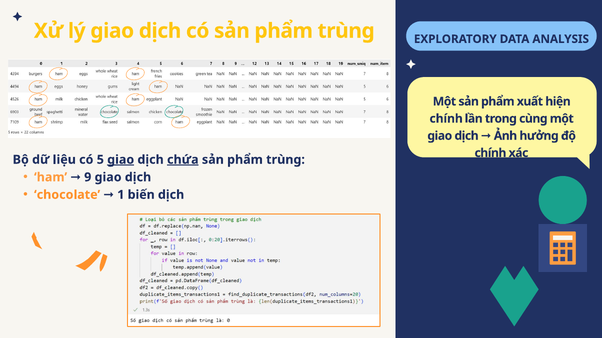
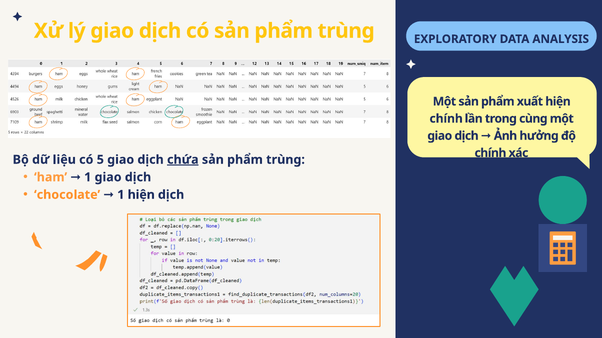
giao at (121, 160) underline: present -> none
ham 9: 9 -> 1
1 biến: biến -> hiện
